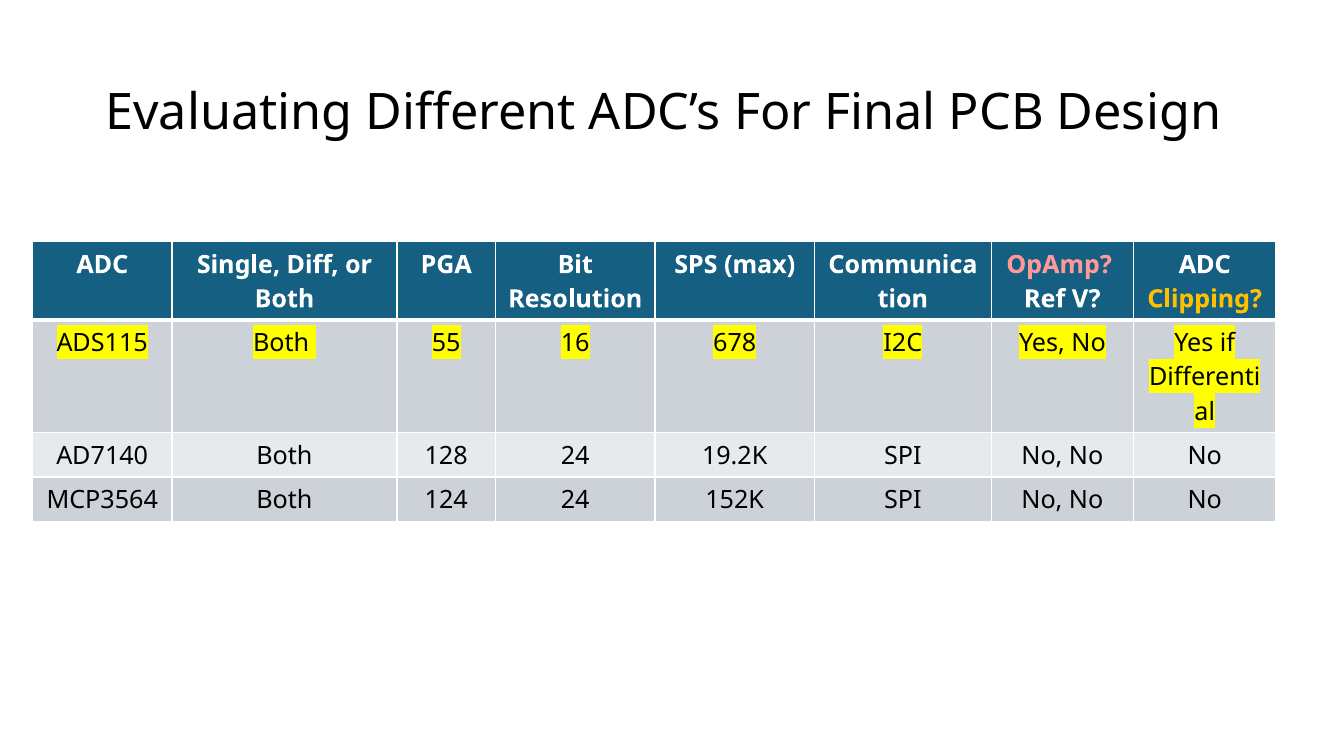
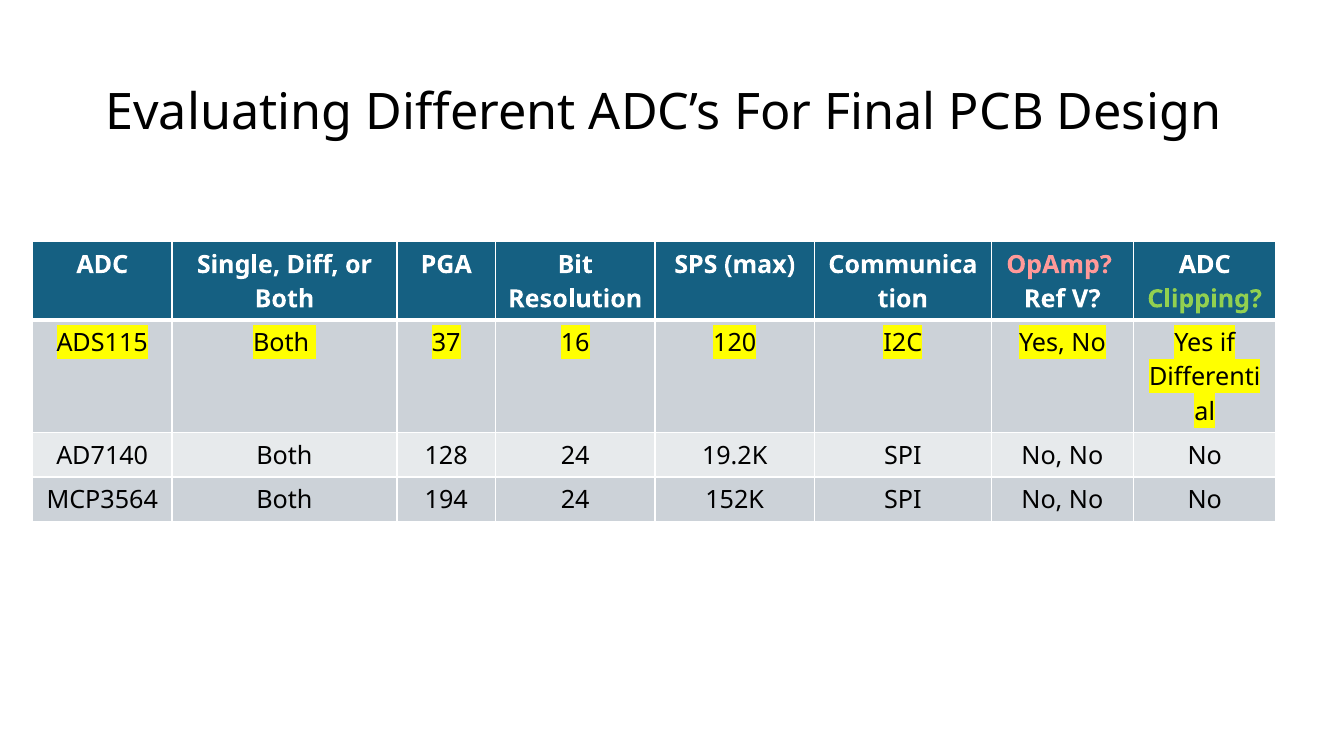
Clipping colour: yellow -> light green
55: 55 -> 37
678: 678 -> 120
124: 124 -> 194
